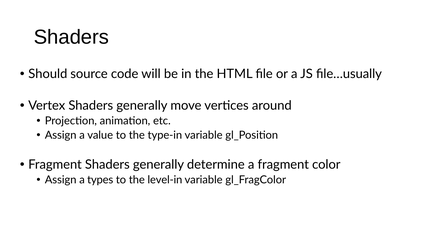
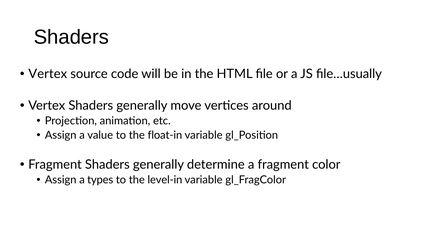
Should at (48, 74): Should -> Vertex
type-in: type-in -> float-in
